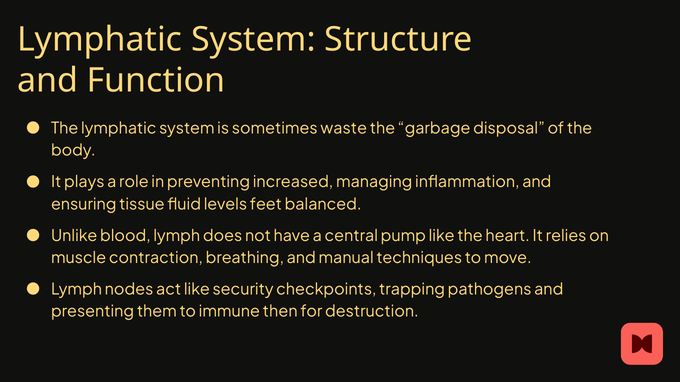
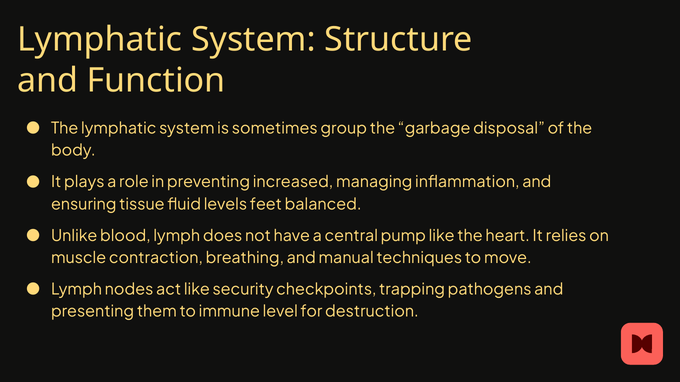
waste: waste -> group
then: then -> level
